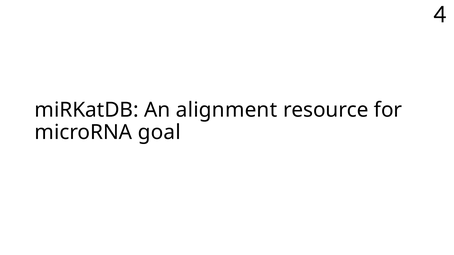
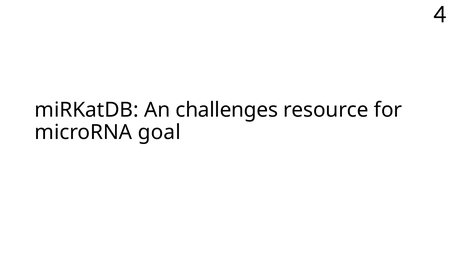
alignment: alignment -> challenges
